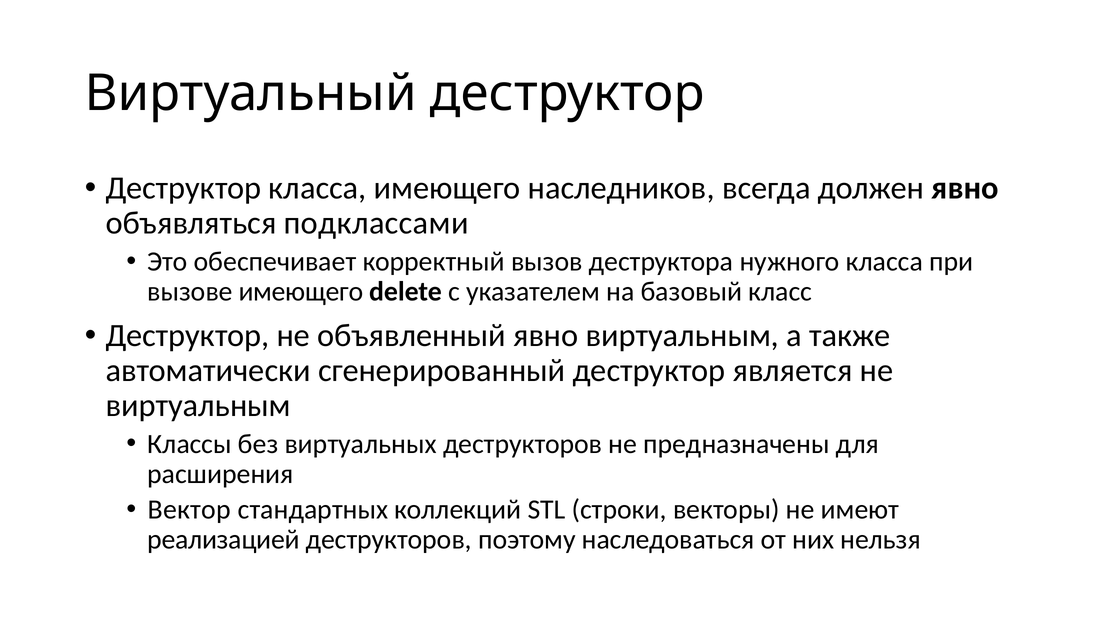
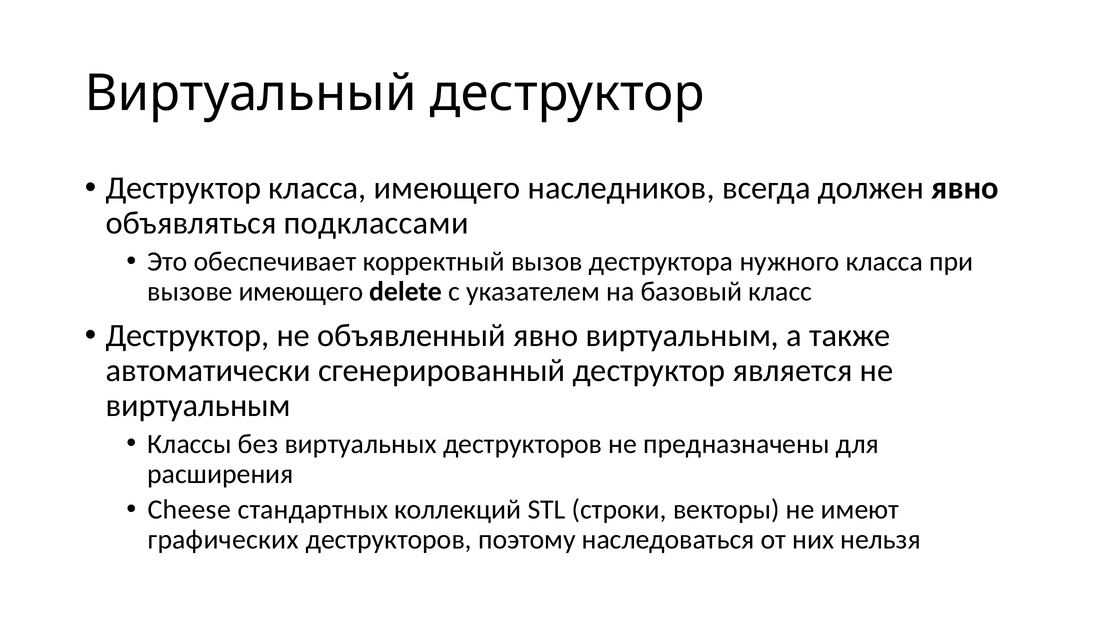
Вектор: Вектор -> Cheese
реализацией: реализацией -> графических
